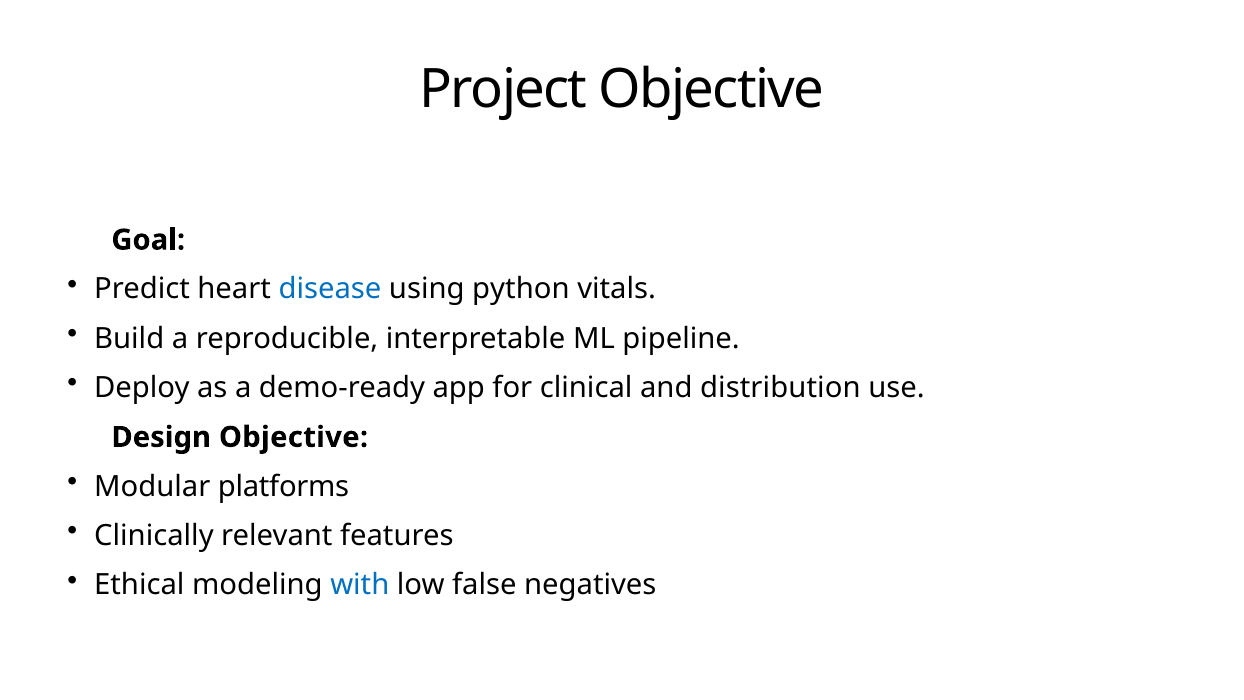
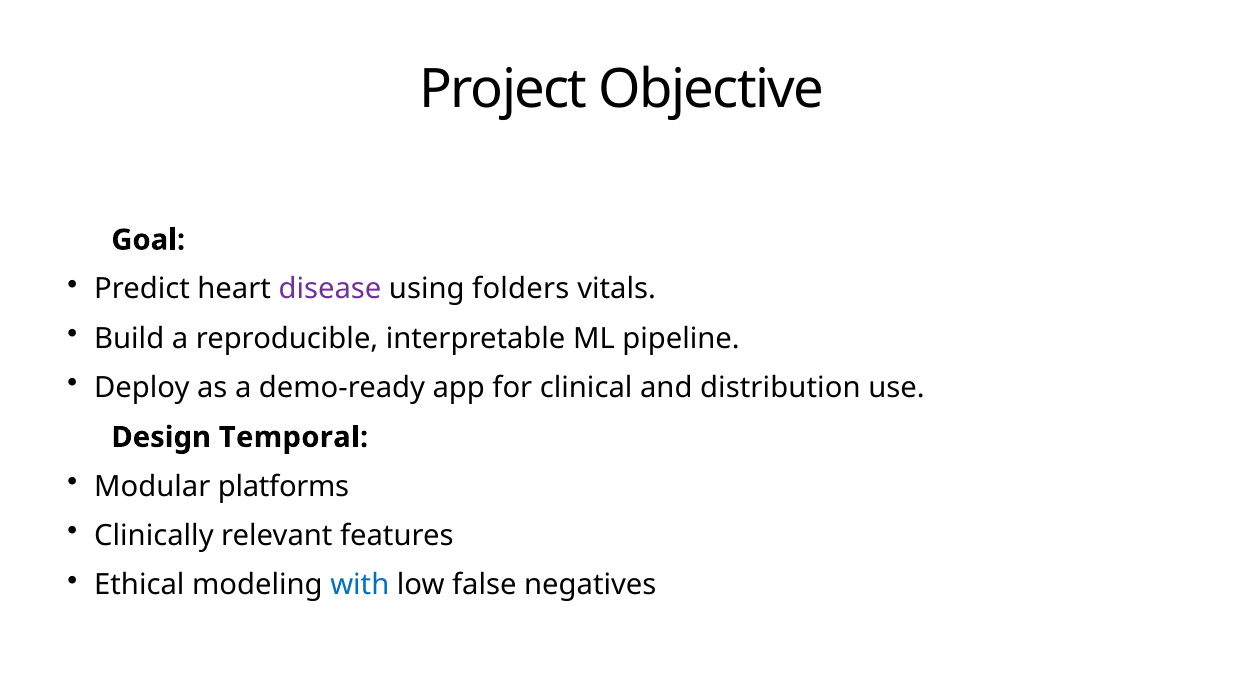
disease colour: blue -> purple
python: python -> folders
Design Objective: Objective -> Temporal
